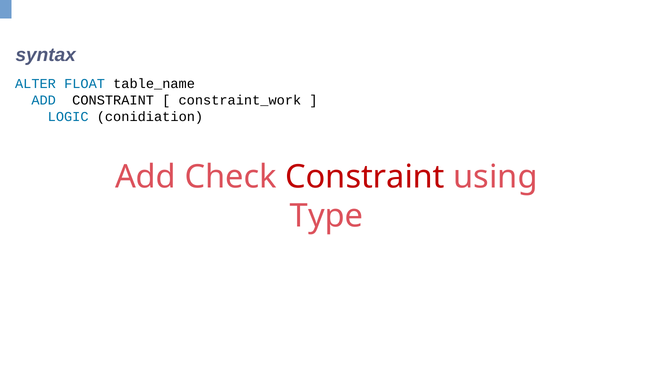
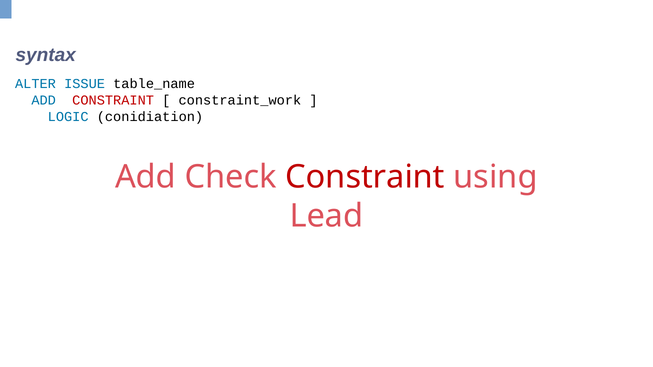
FLOAT: FLOAT -> ISSUE
CONSTRAINT at (113, 100) colour: black -> red
Type: Type -> Lead
